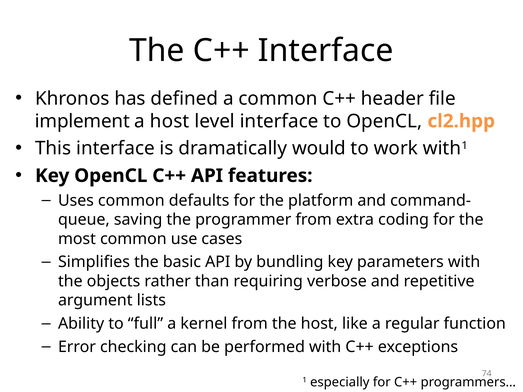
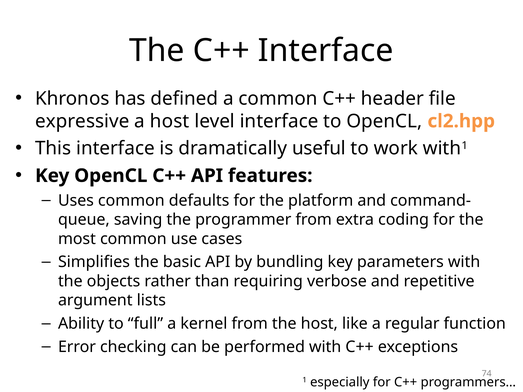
implement: implement -> expressive
would: would -> useful
